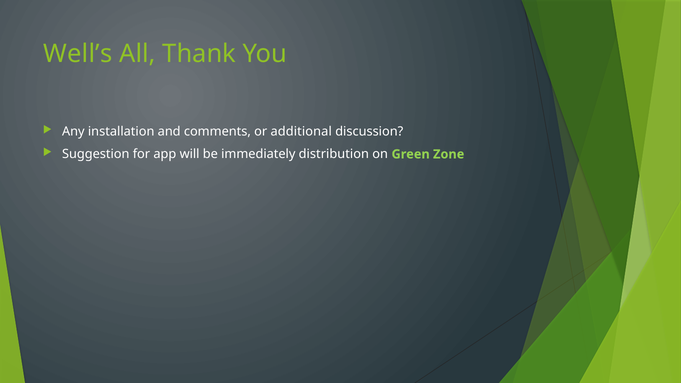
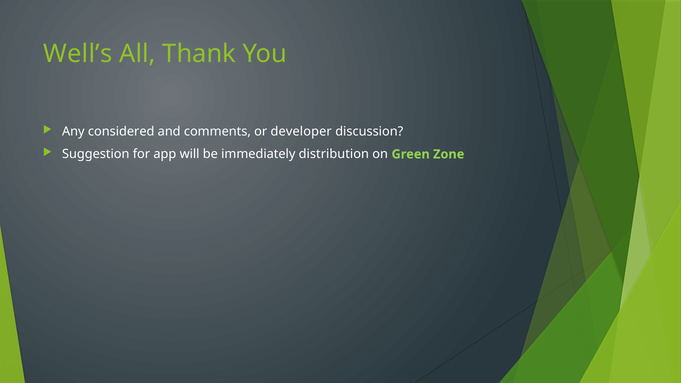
installation: installation -> considered
additional: additional -> developer
